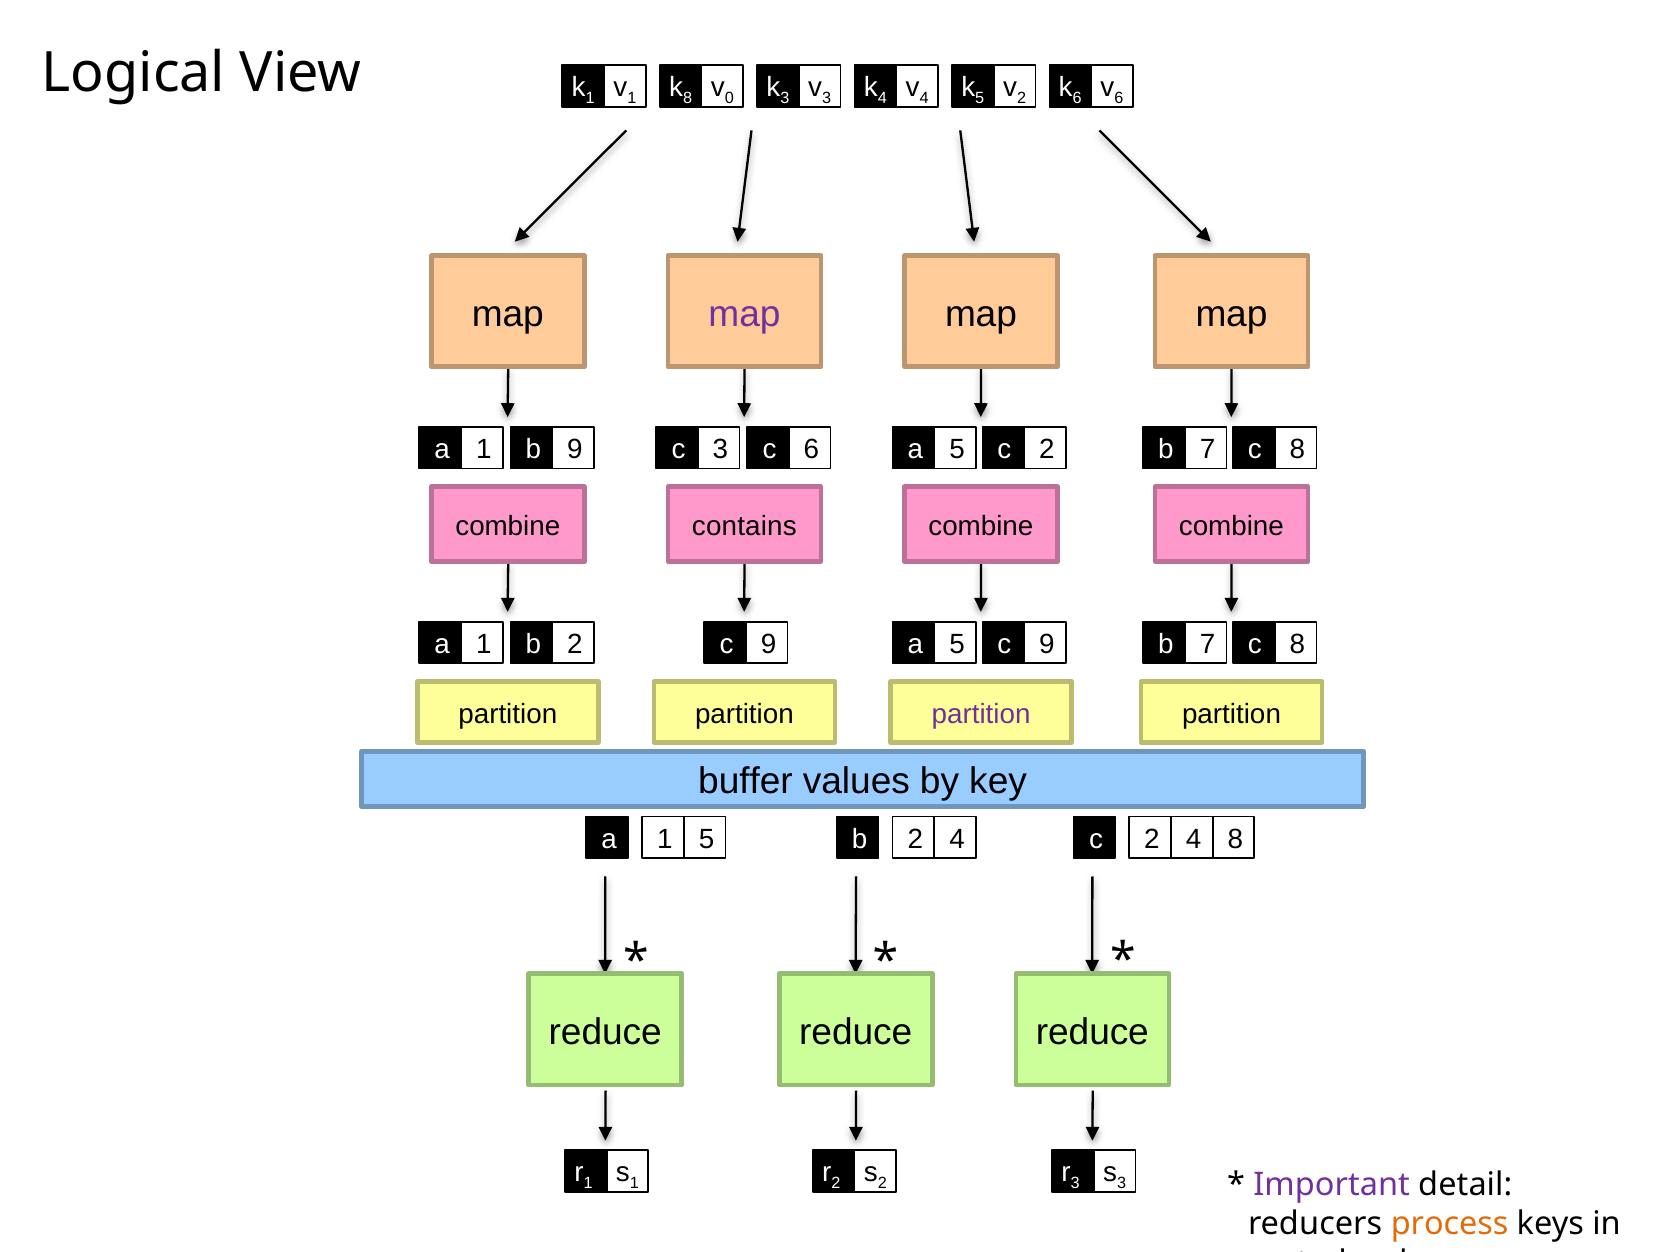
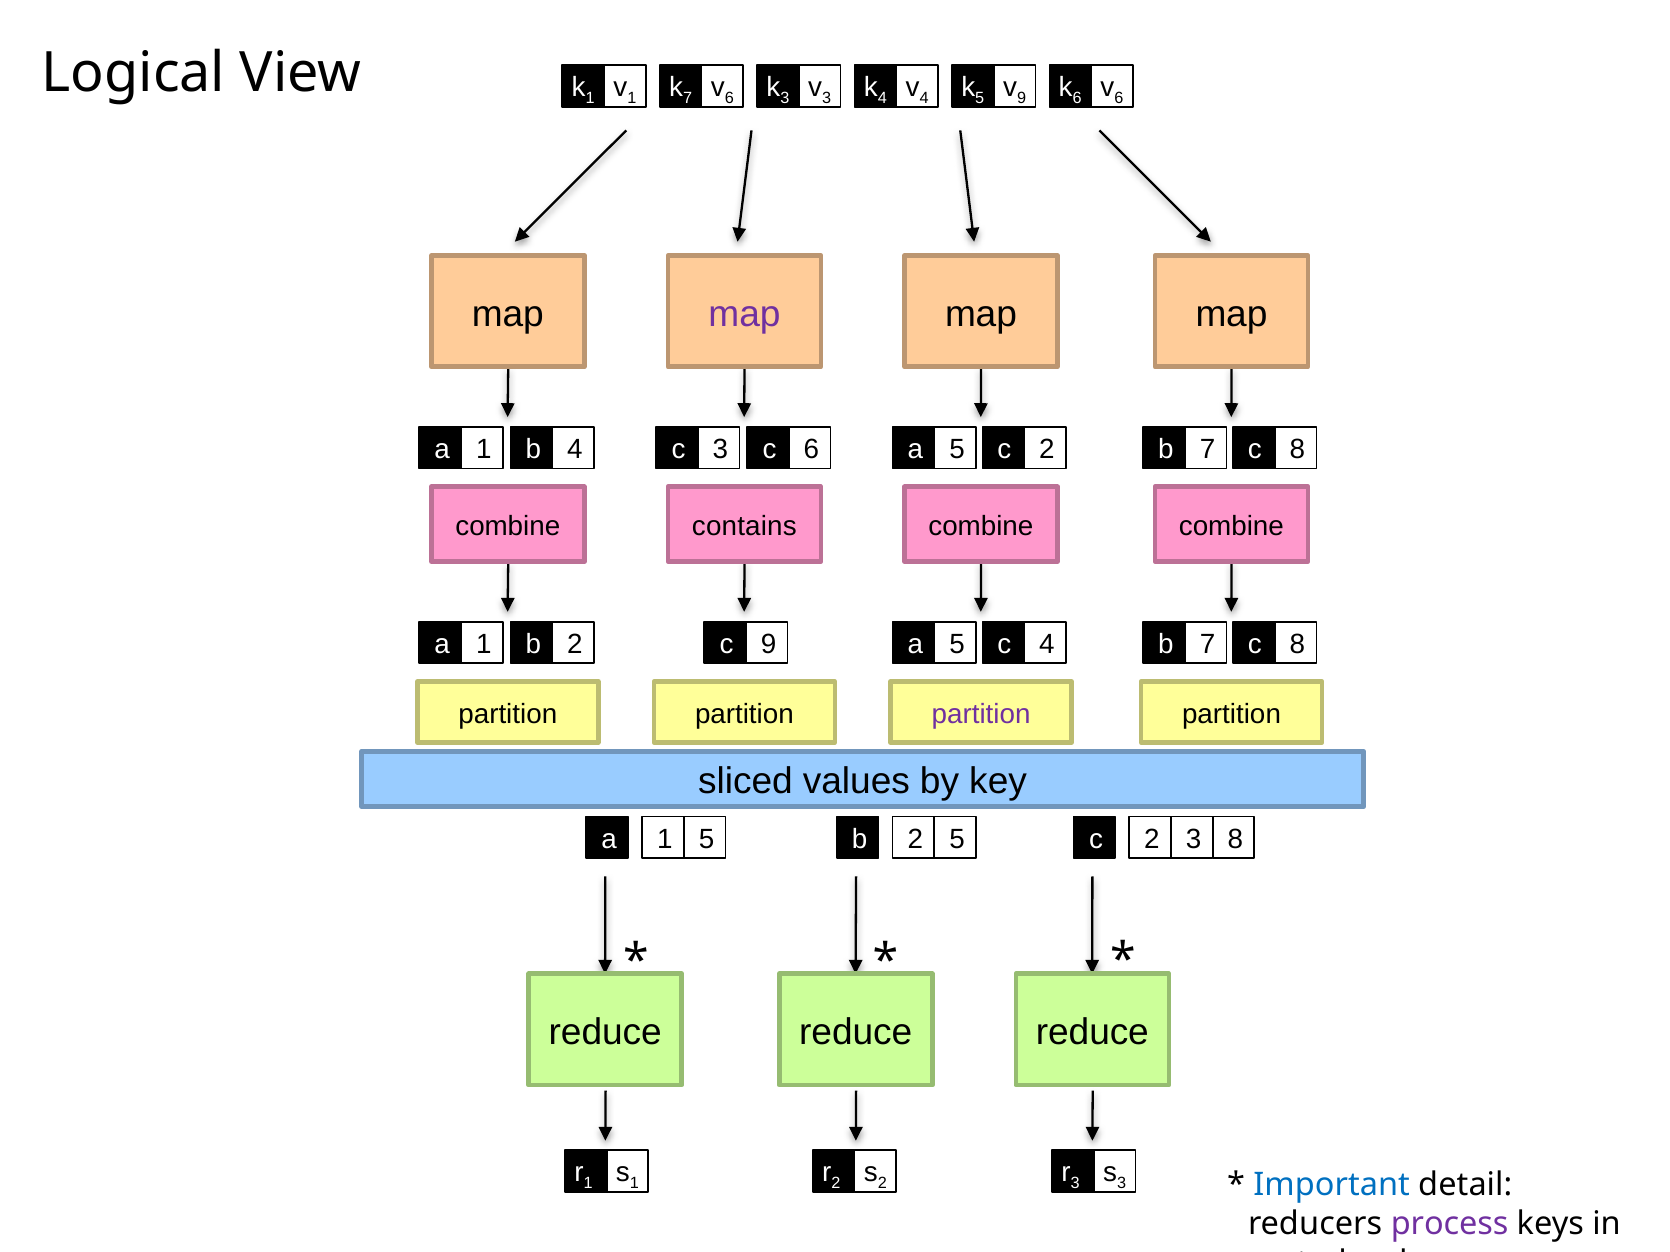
8 at (688, 99): 8 -> 7
0 at (729, 99): 0 -> 6
2 at (1022, 99): 2 -> 9
1 9: 9 -> 4
5 9: 9 -> 4
buffer: buffer -> sliced
b 2 4: 4 -> 5
c 2 4: 4 -> 3
Important colour: purple -> blue
process colour: orange -> purple
